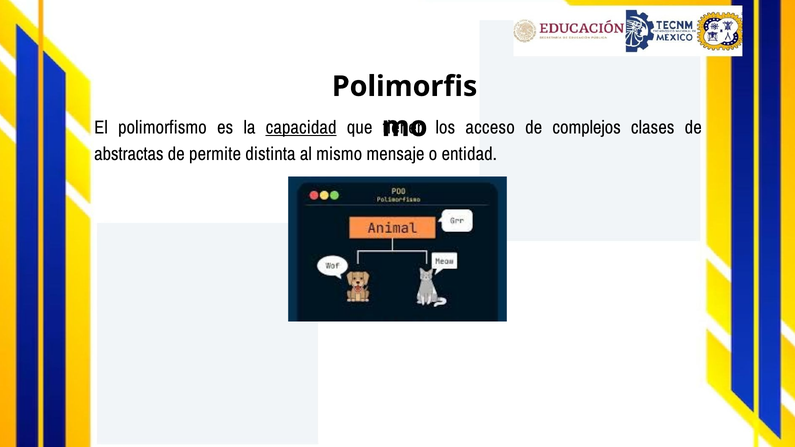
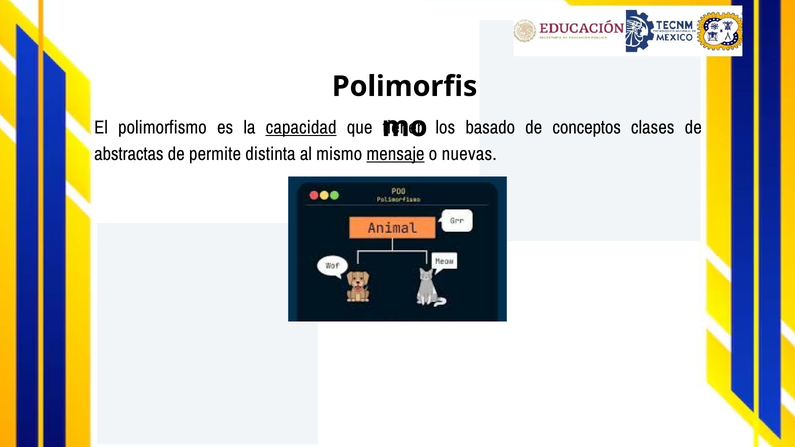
acceso: acceso -> basado
complejos: complejos -> conceptos
mensaje underline: none -> present
entidad: entidad -> nuevas
